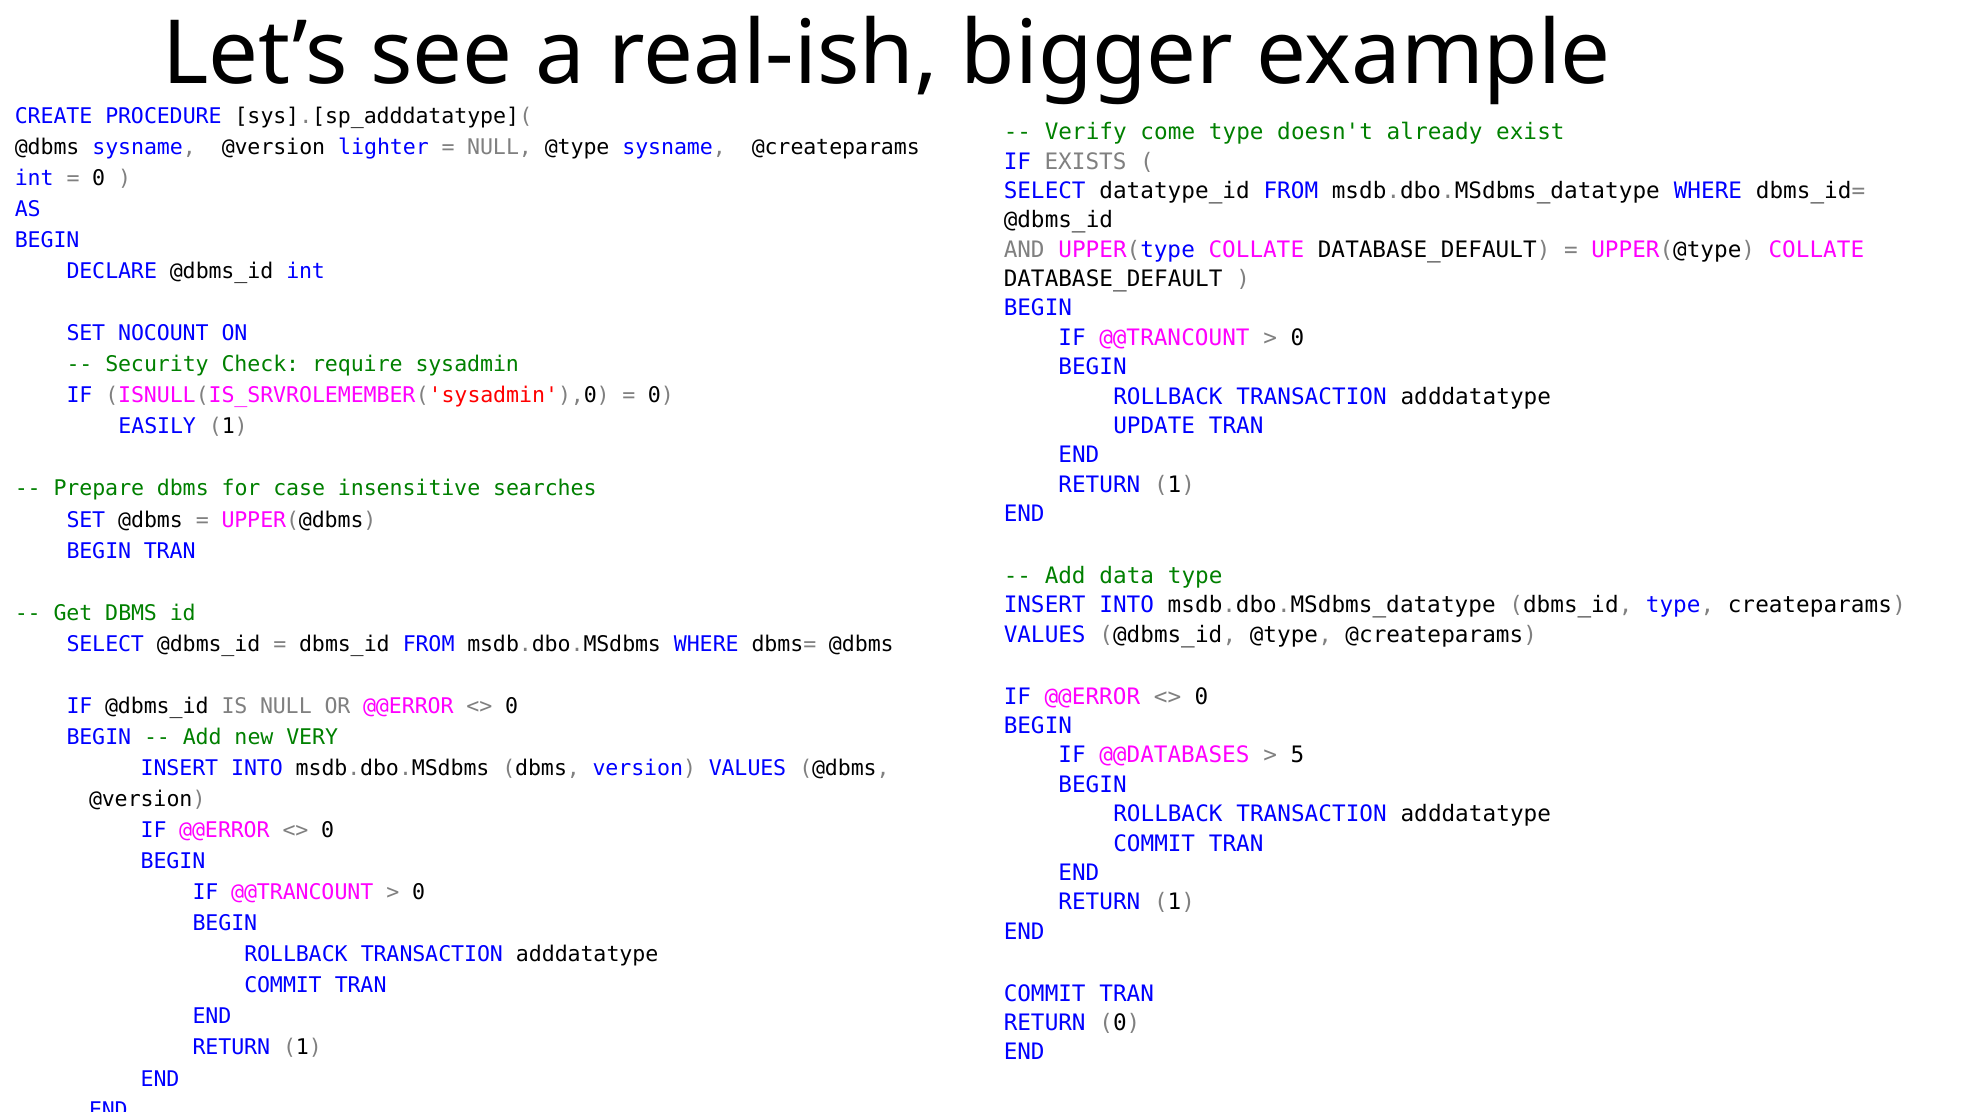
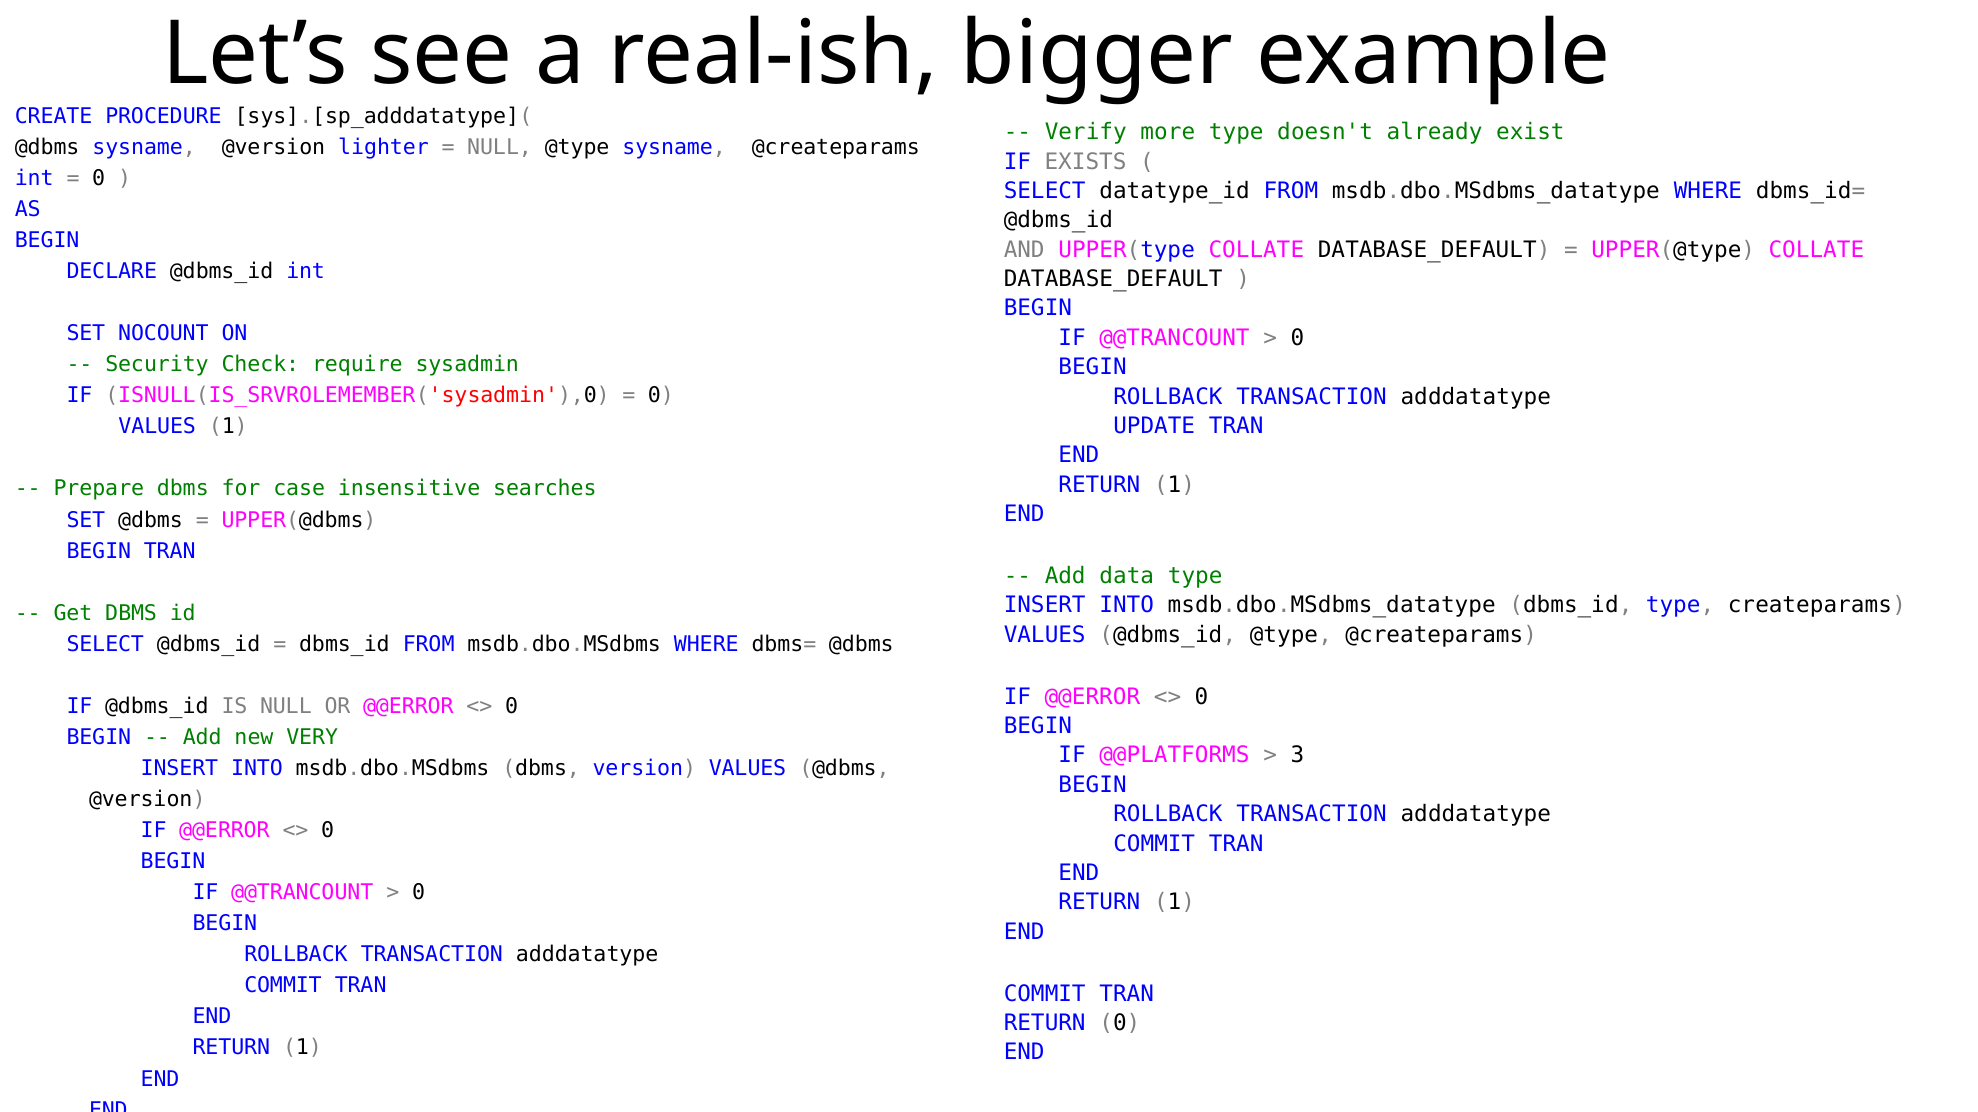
come: come -> more
EASILY at (157, 427): EASILY -> VALUES
@@DATABASES: @@DATABASES -> @@PLATFORMS
5: 5 -> 3
